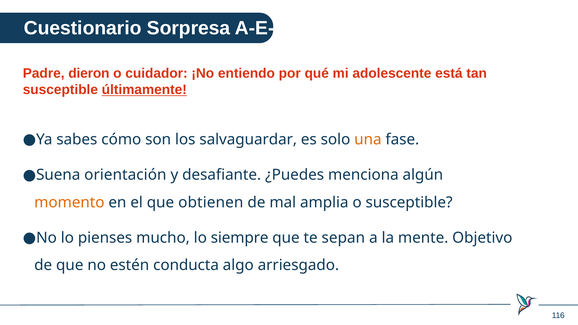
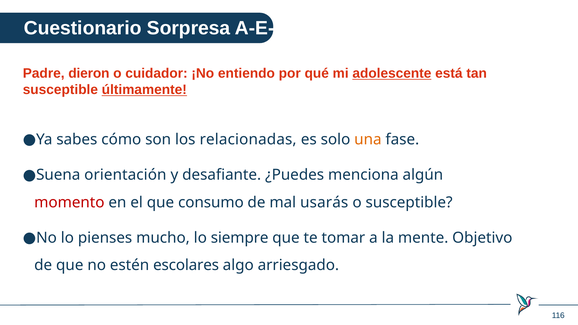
adolescente underline: none -> present
salvaguardar: salvaguardar -> relacionadas
momento colour: orange -> red
obtienen: obtienen -> consumo
amplia: amplia -> usarás
sepan: sepan -> tomar
conducta: conducta -> escolares
